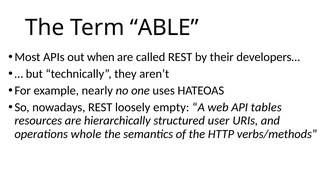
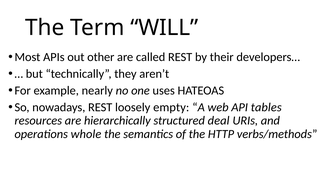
ABLE: ABLE -> WILL
when: when -> other
user: user -> deal
